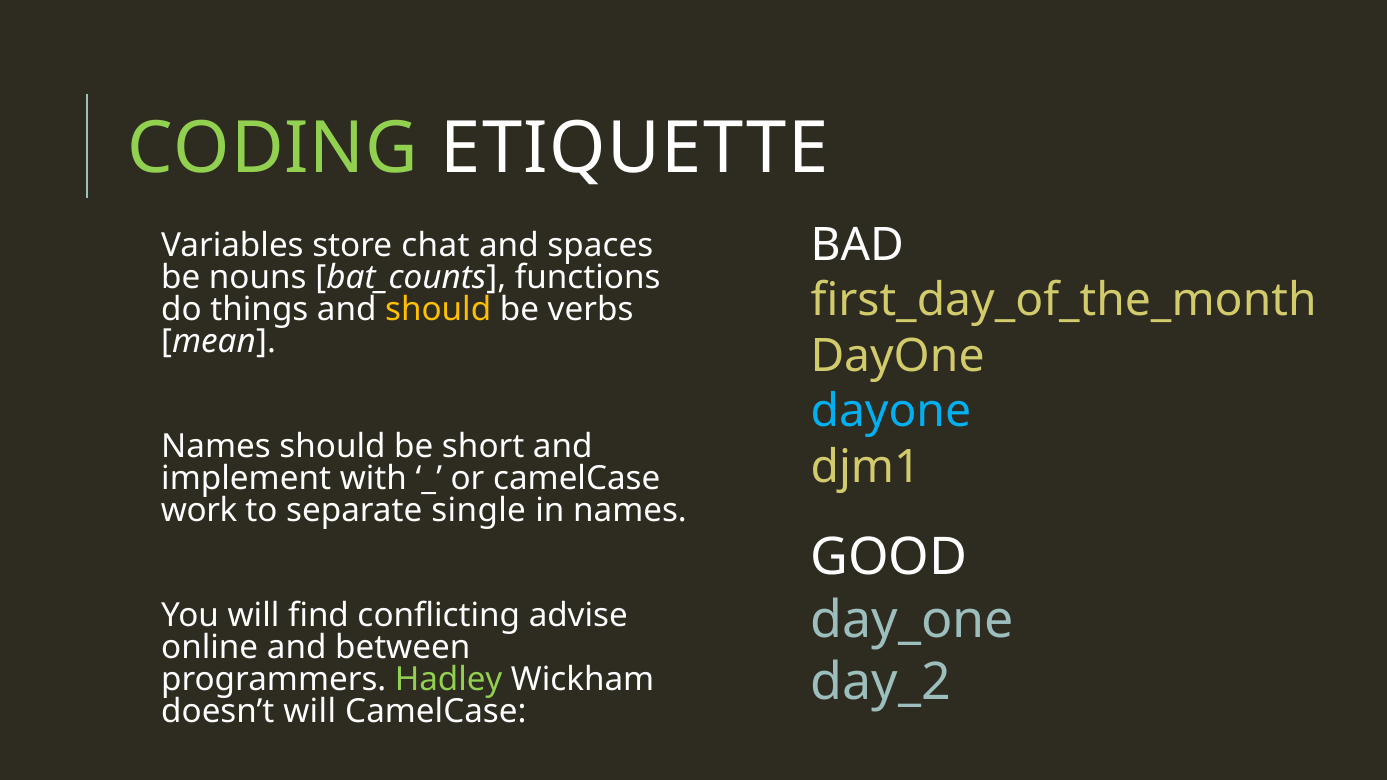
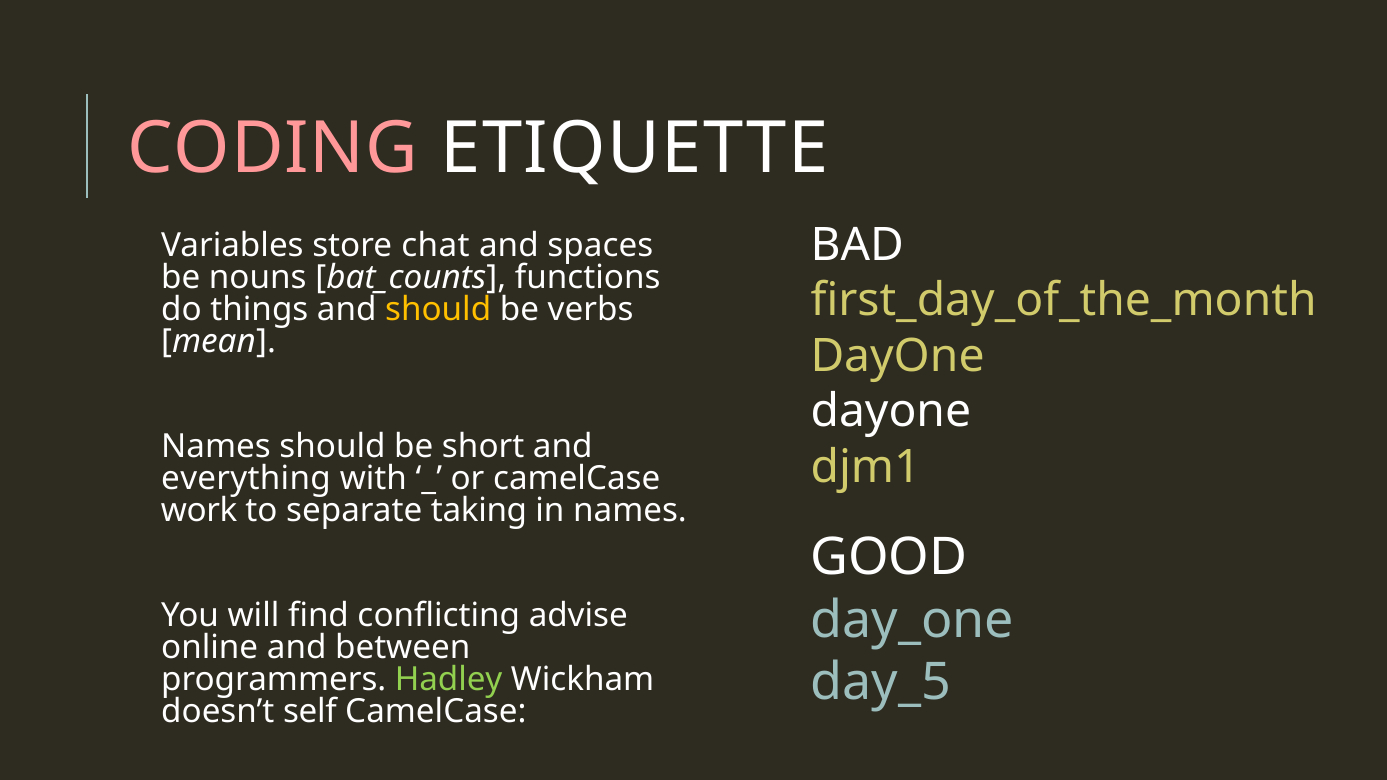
CODING colour: light green -> pink
dayone at (891, 412) colour: light blue -> white
implement: implement -> everything
single: single -> taking
day_2: day_2 -> day_5
doesn’t will: will -> self
